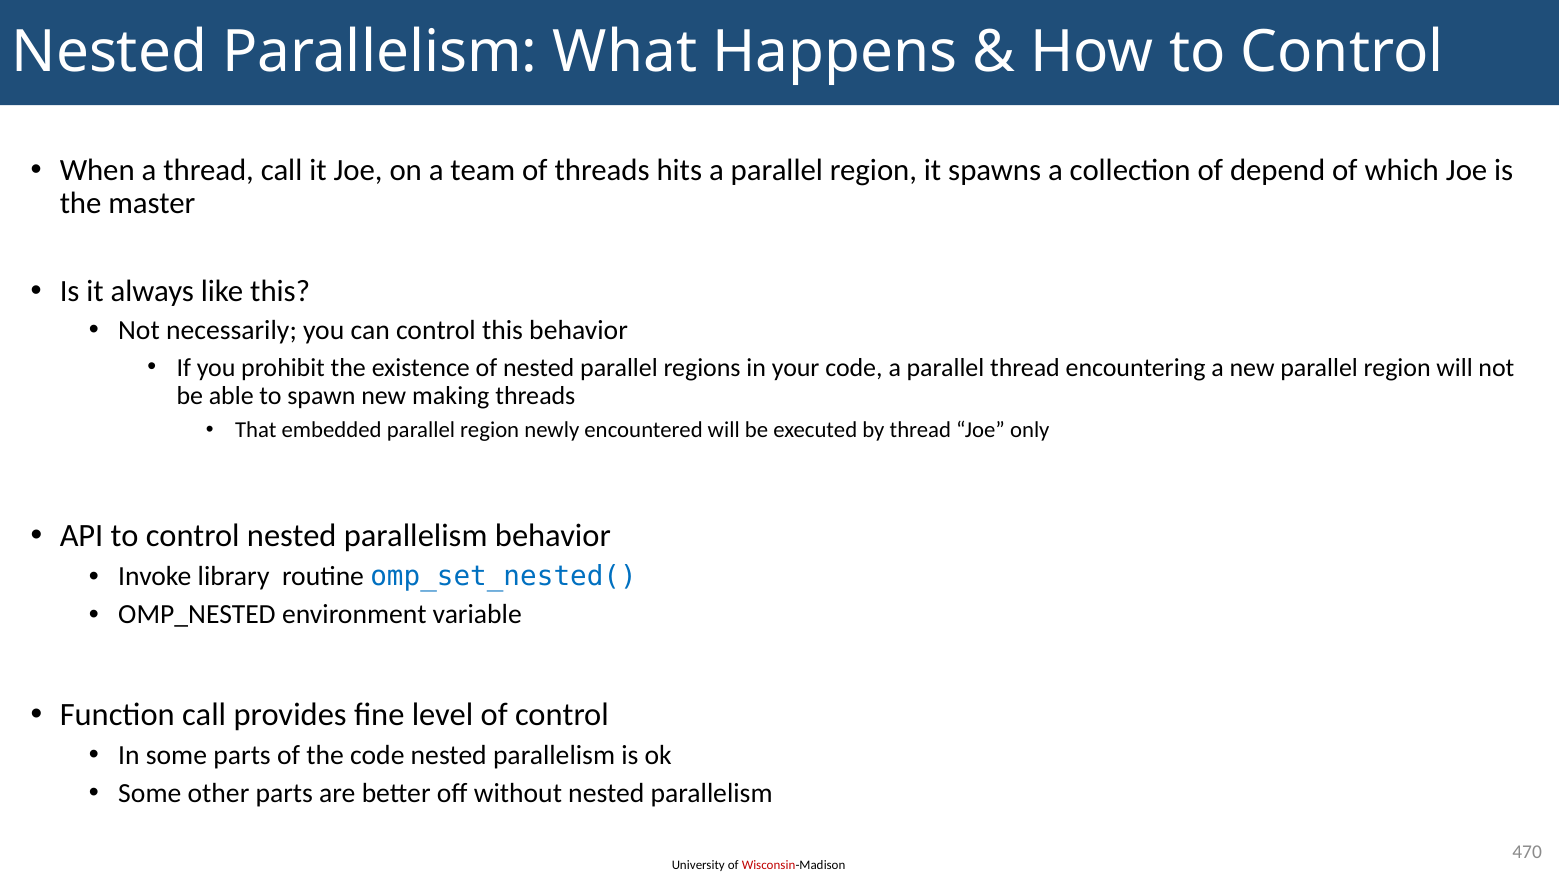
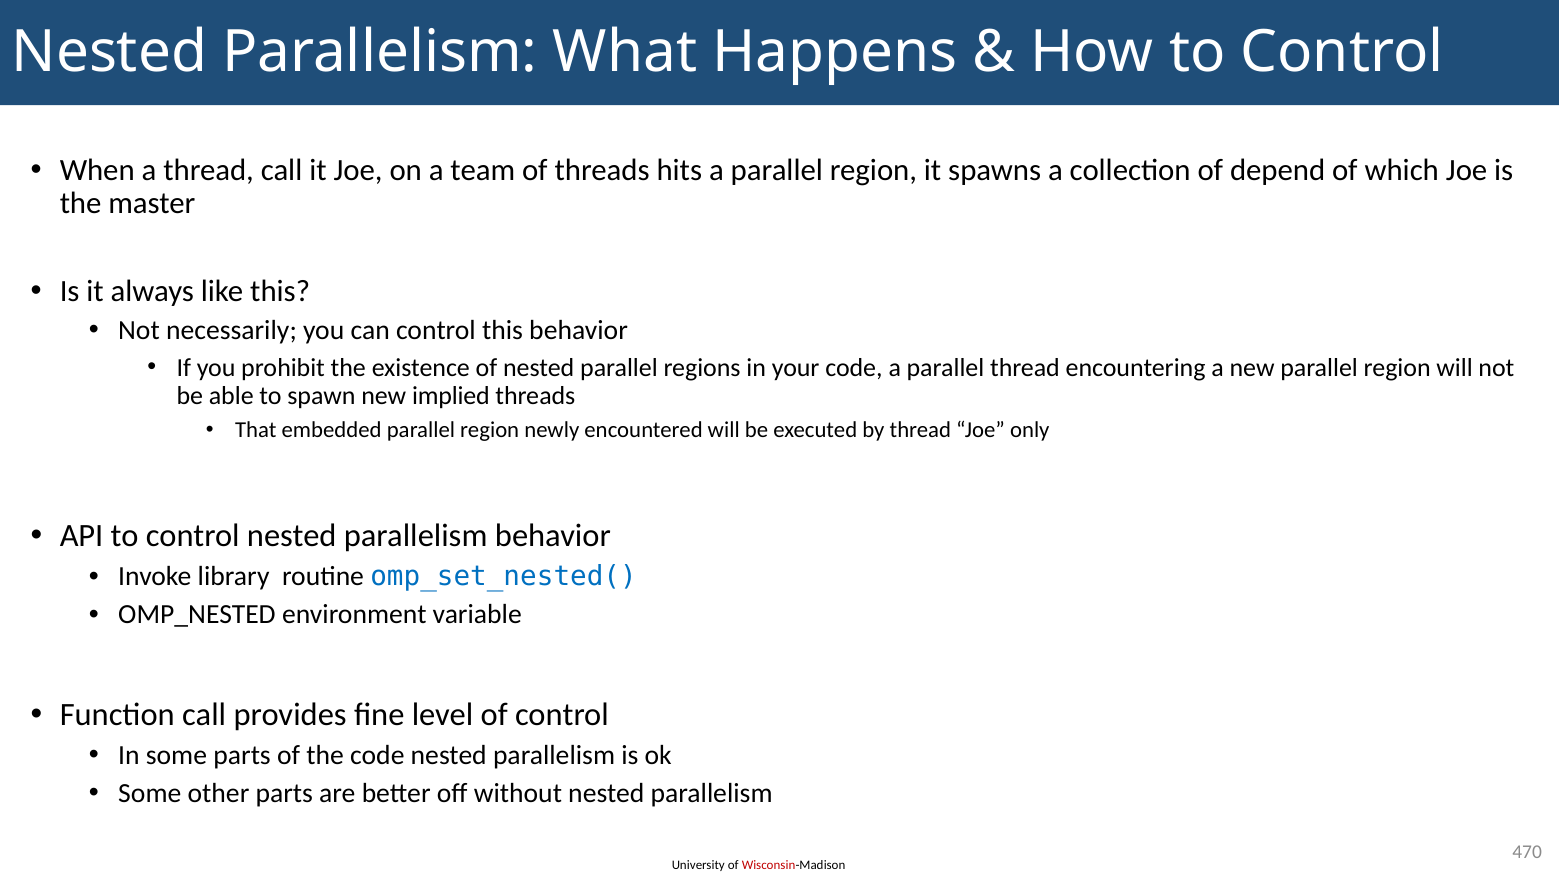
making: making -> implied
